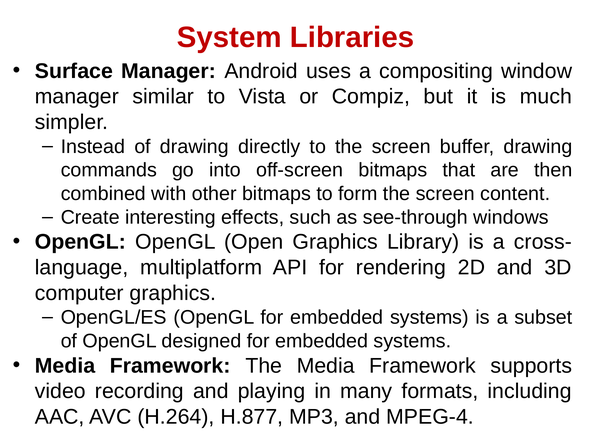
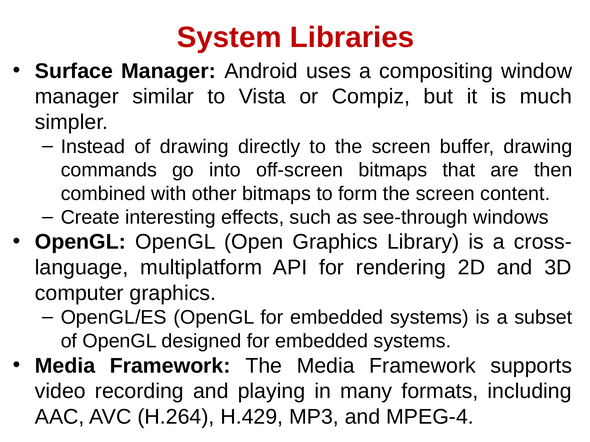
H.877: H.877 -> H.429
